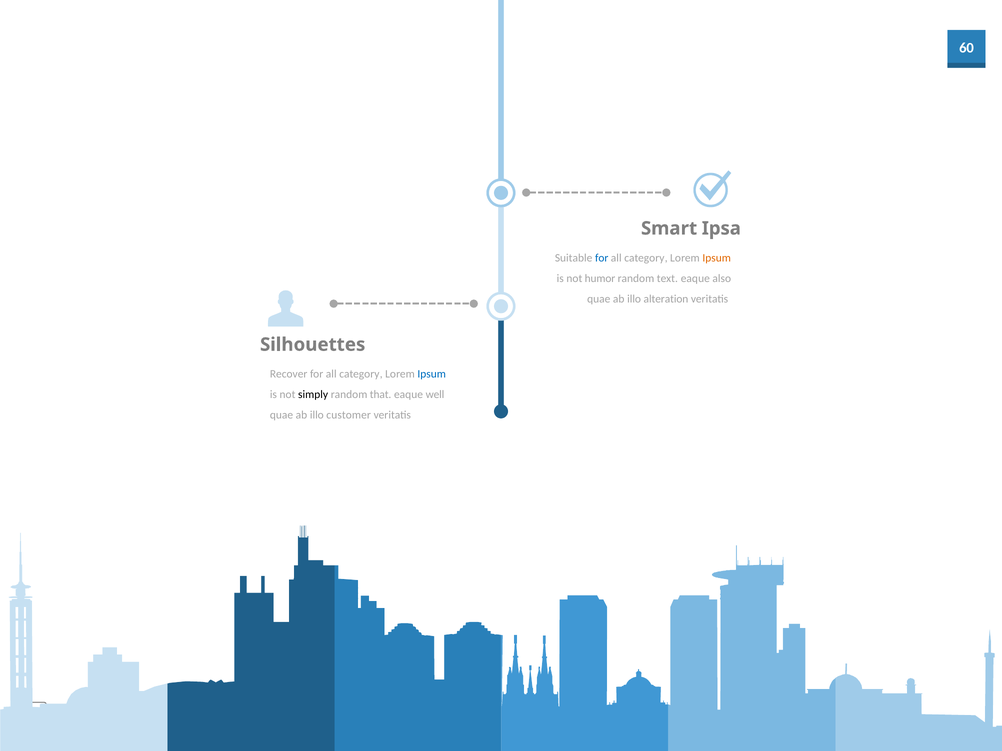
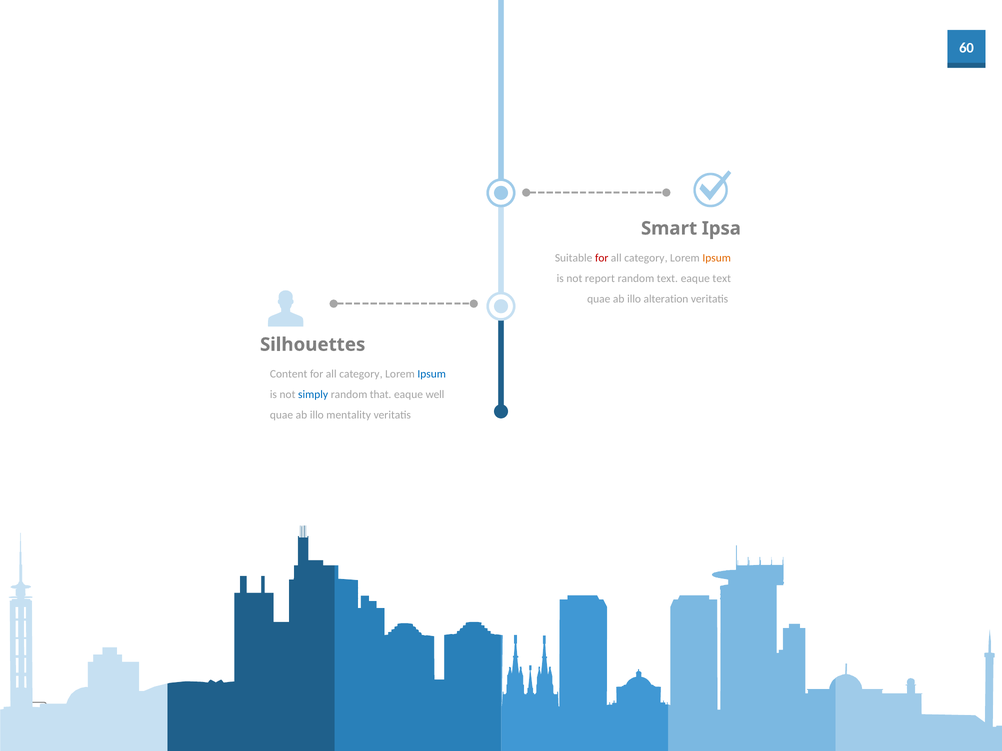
for at (602, 258) colour: blue -> red
humor: humor -> report
eaque also: also -> text
Recover: Recover -> Content
simply colour: black -> blue
customer: customer -> mentality
